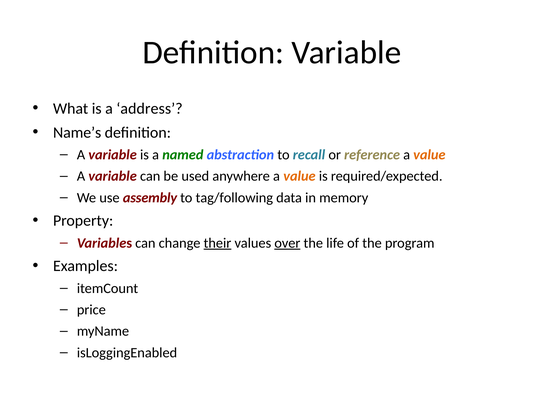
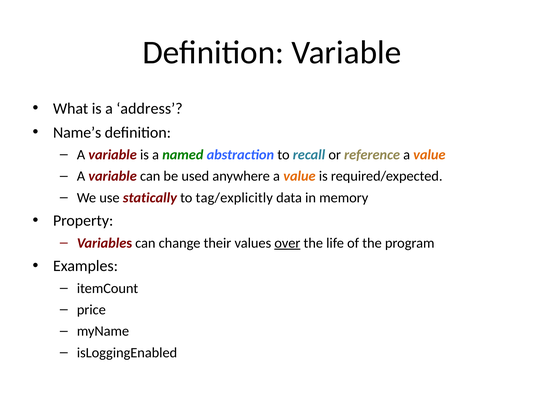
assembly: assembly -> statically
tag/following: tag/following -> tag/explicitly
their underline: present -> none
